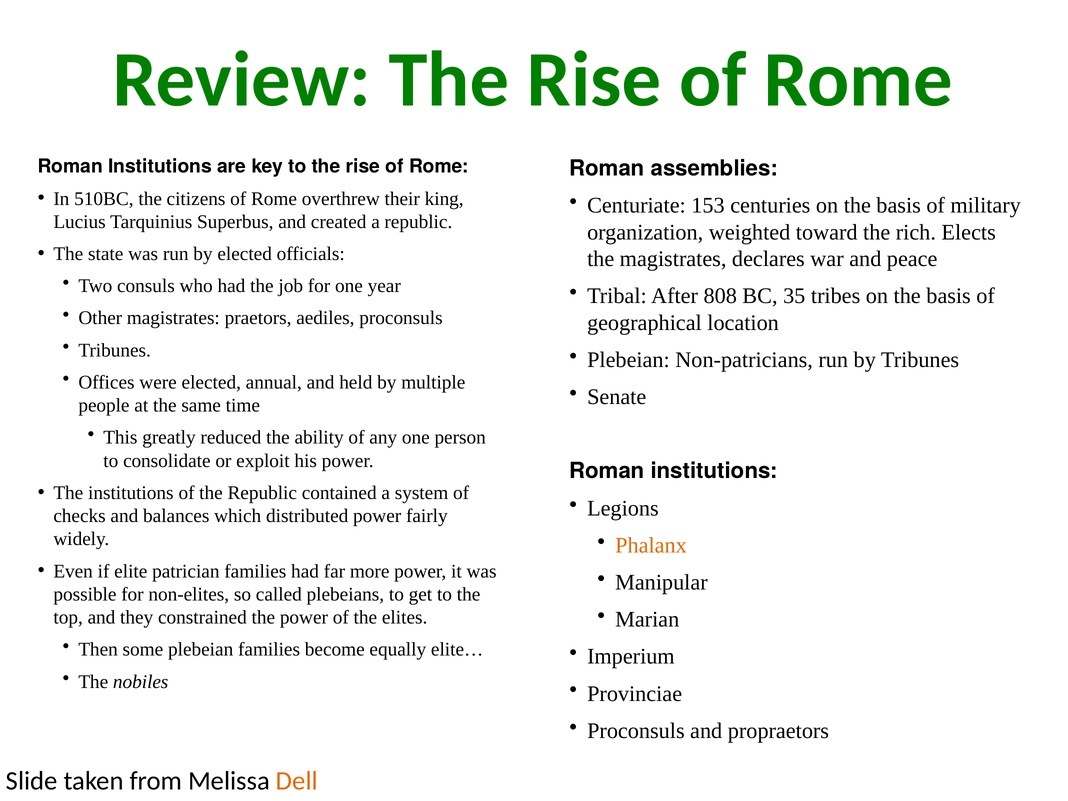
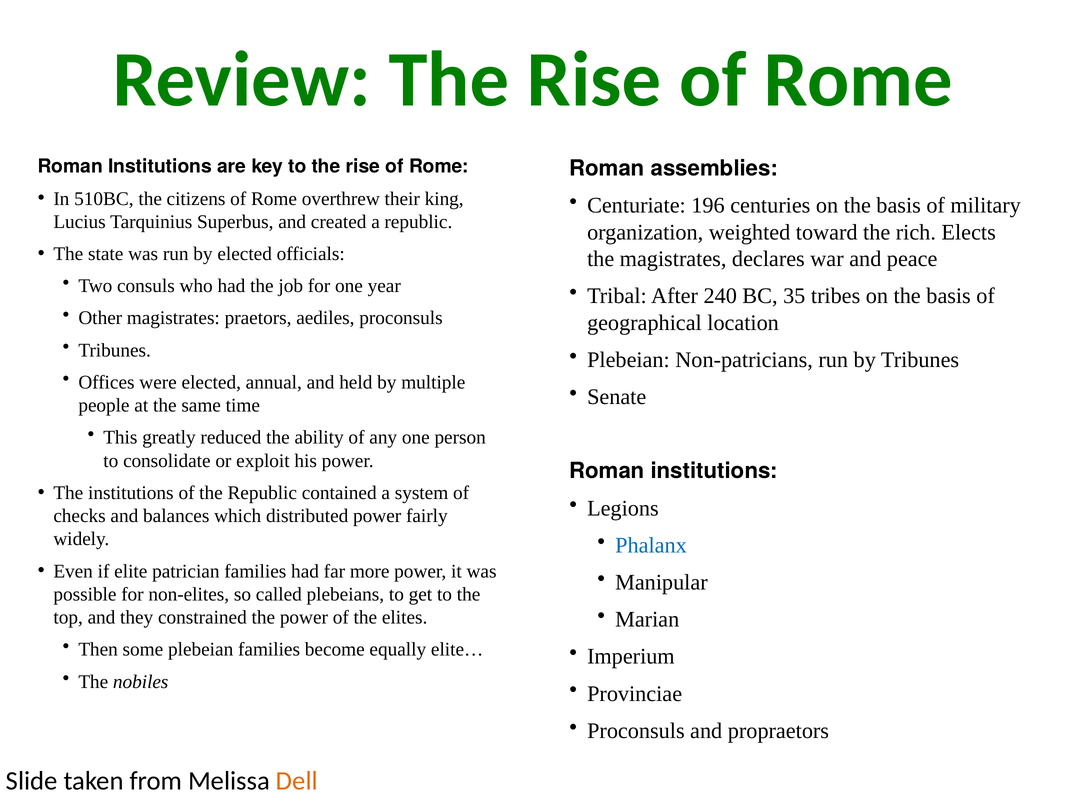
153: 153 -> 196
808: 808 -> 240
Phalanx colour: orange -> blue
